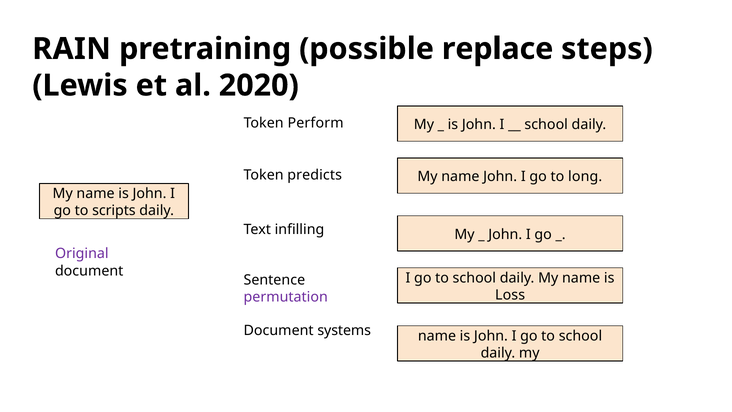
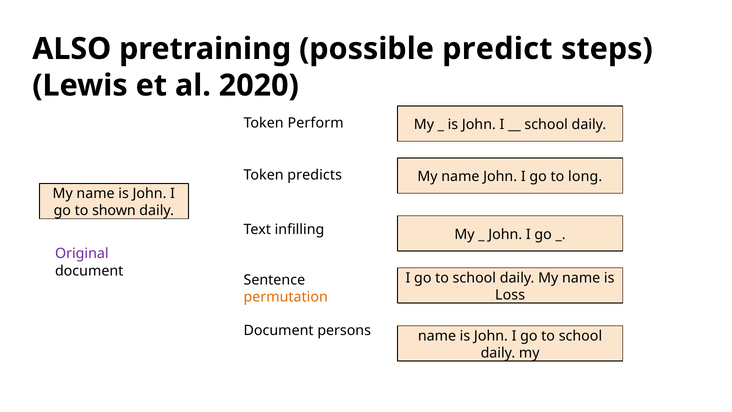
RAIN: RAIN -> ALSO
replace: replace -> predict
scripts: scripts -> shown
permutation colour: purple -> orange
systems: systems -> persons
